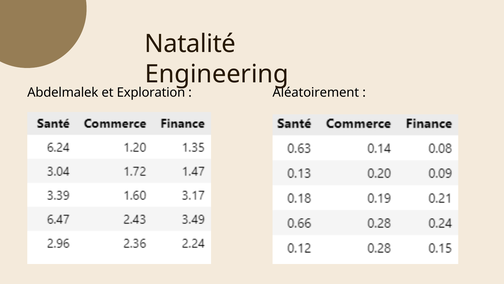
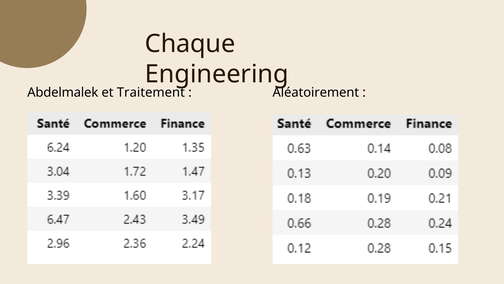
Natalité: Natalité -> Chaque
Exploration: Exploration -> Traitement
